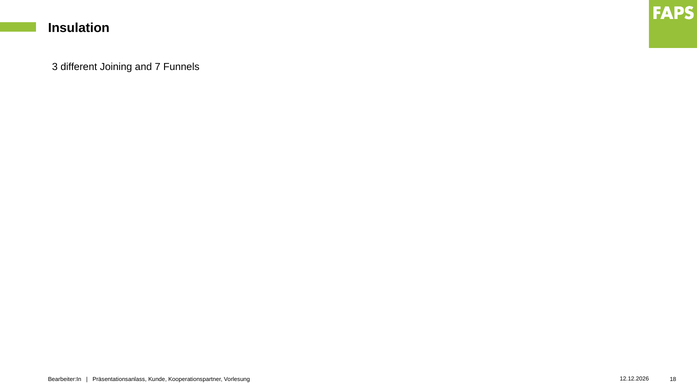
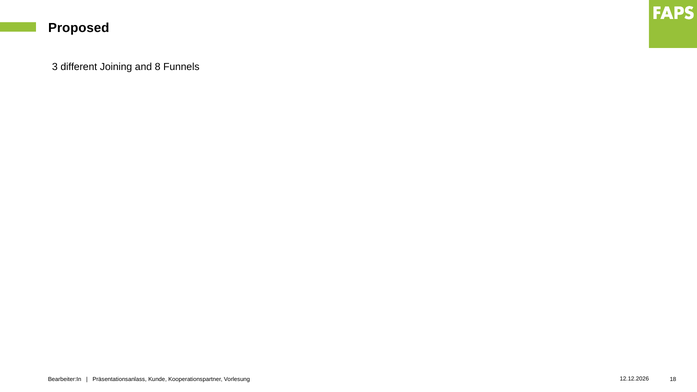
Insulation: Insulation -> Proposed
7: 7 -> 8
